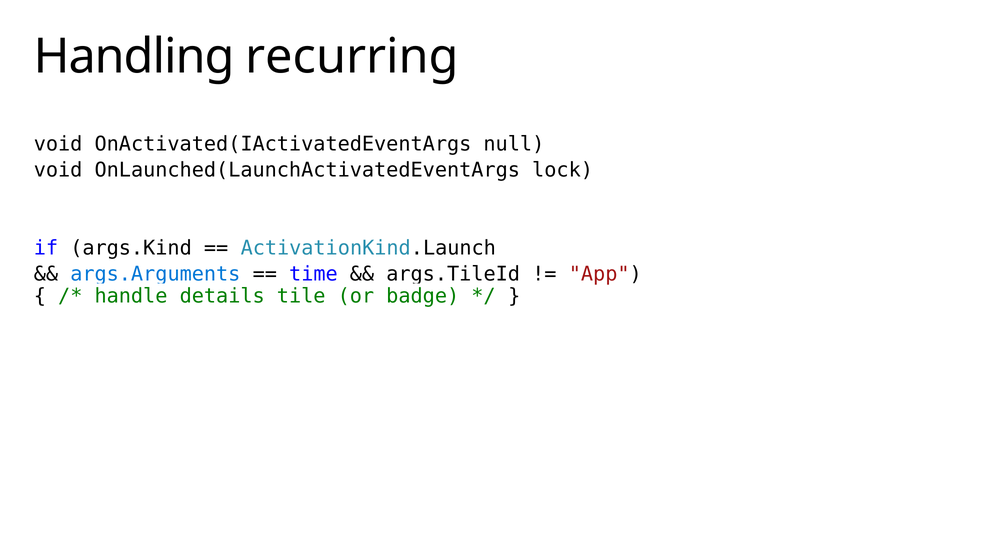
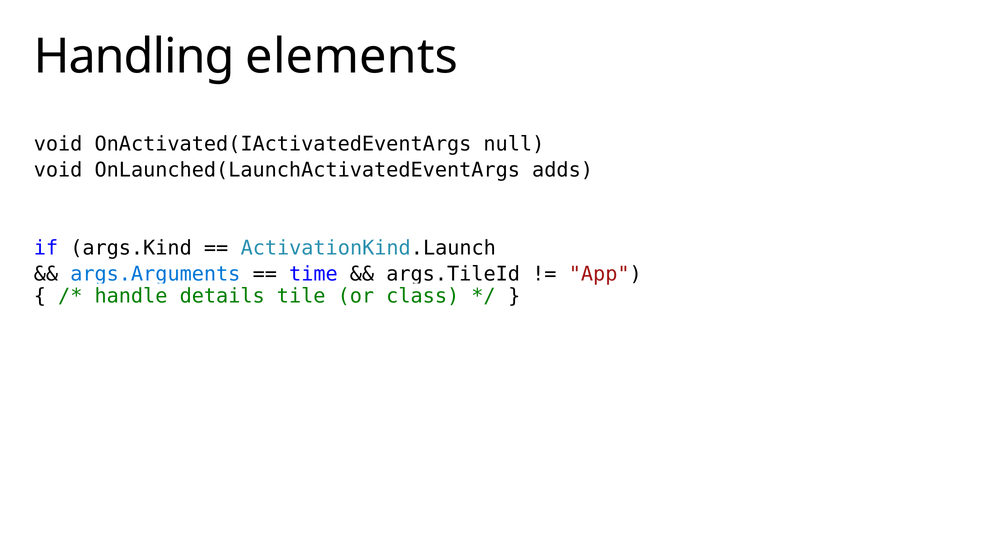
recurring: recurring -> elements
lock: lock -> adds
badge: badge -> class
